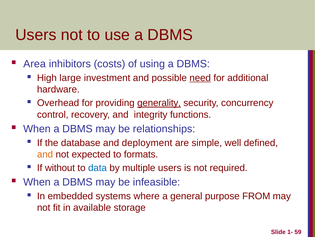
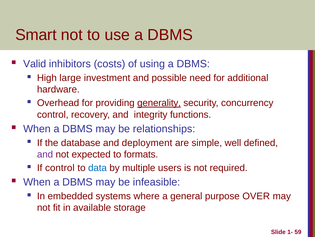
Users at (36, 35): Users -> Smart
Area: Area -> Valid
need underline: present -> none
and at (45, 154) colour: orange -> purple
If without: without -> control
FROM: FROM -> OVER
